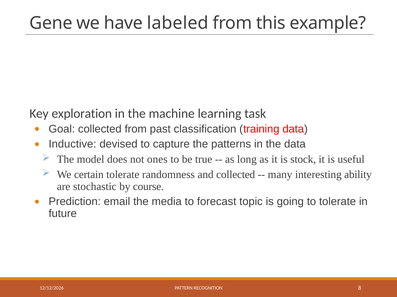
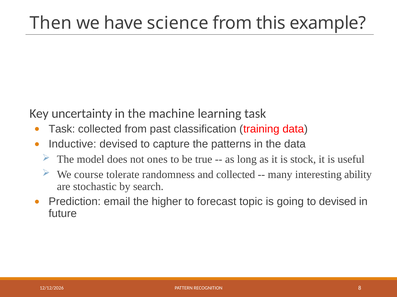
Gene: Gene -> Then
labeled: labeled -> science
exploration: exploration -> uncertainty
Goal at (62, 129): Goal -> Task
certain: certain -> course
course: course -> search
media: media -> higher
to tolerate: tolerate -> devised
